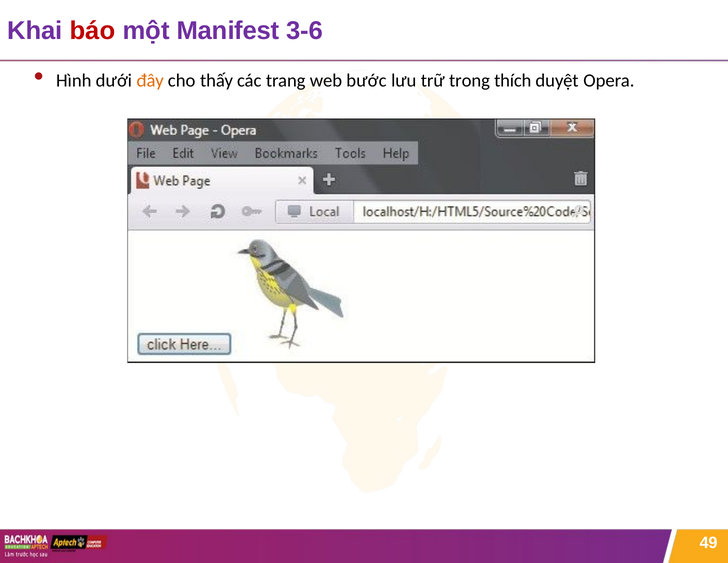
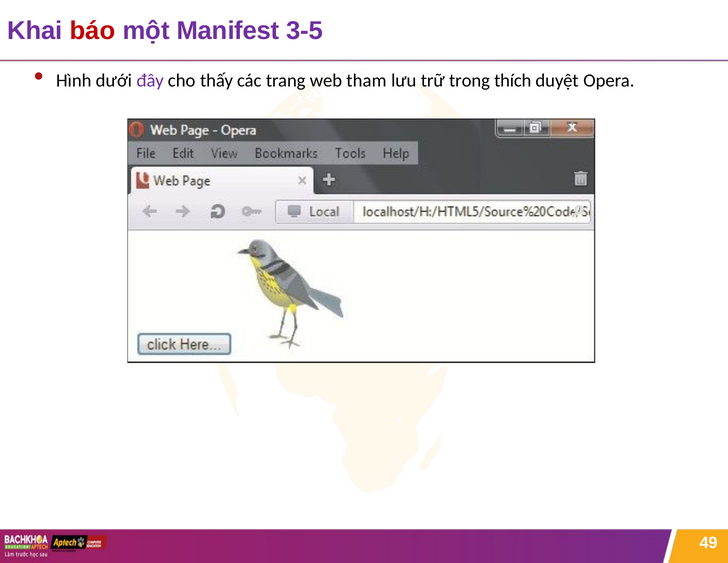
3-6: 3-6 -> 3-5
đây colour: orange -> purple
bước: bước -> tham
